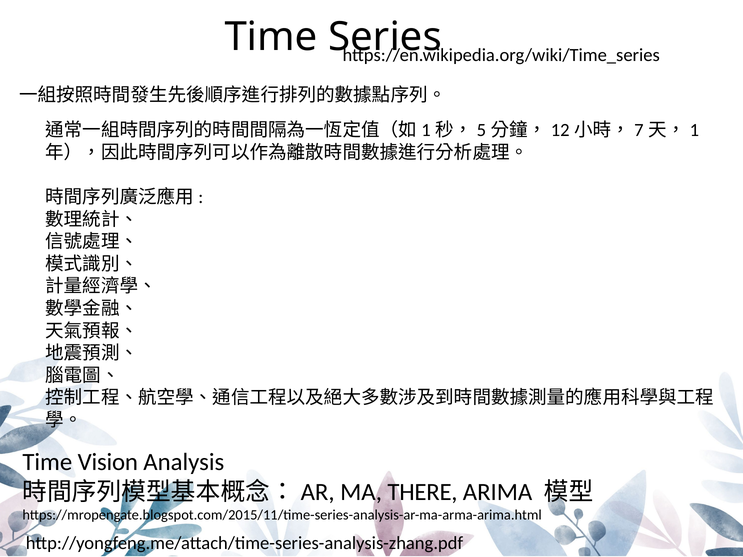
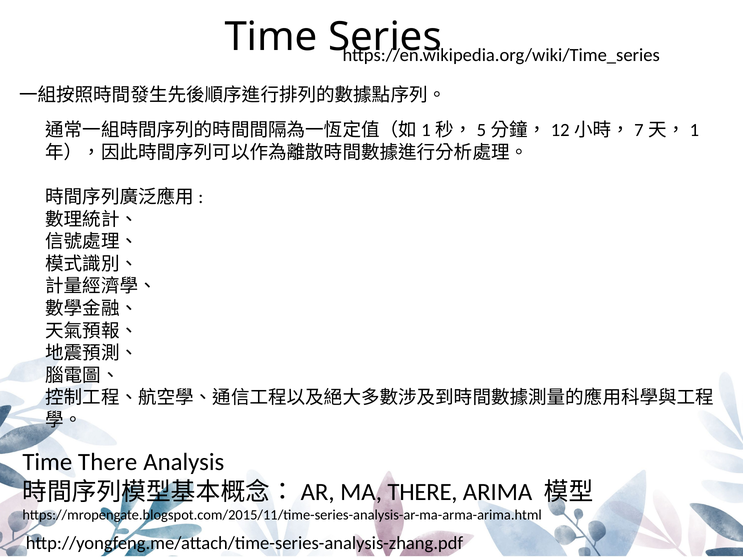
Time Vision: Vision -> There
